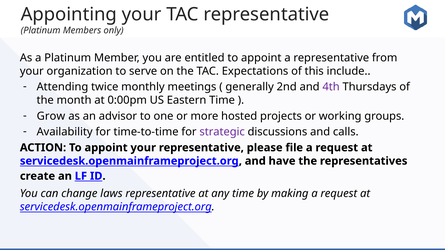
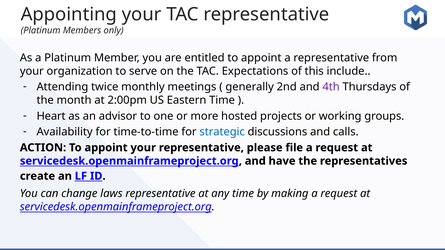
0:00pm: 0:00pm -> 2:00pm
Grow: Grow -> Heart
strategic colour: purple -> blue
